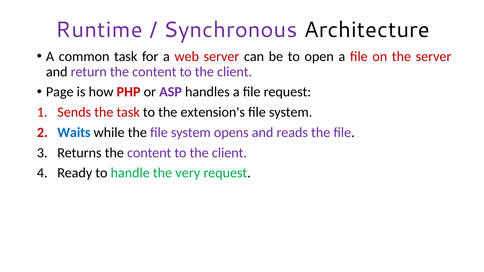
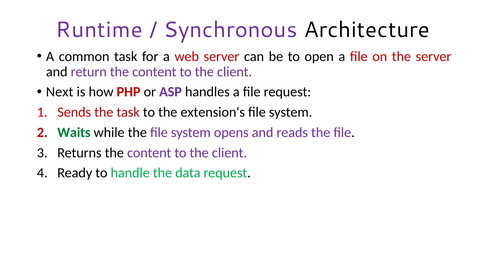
Page: Page -> Next
Waits colour: blue -> green
very: very -> data
